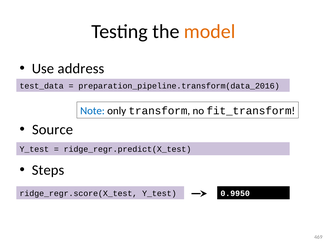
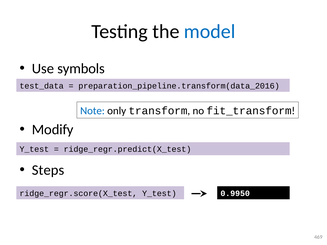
model colour: orange -> blue
address: address -> symbols
Source: Source -> Modify
